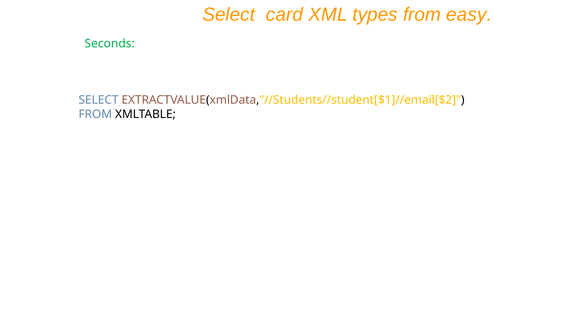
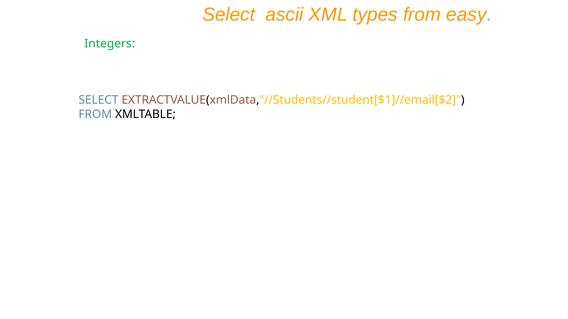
card: card -> ascii
Seconds: Seconds -> Integers
